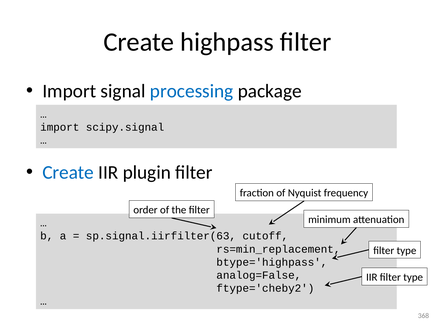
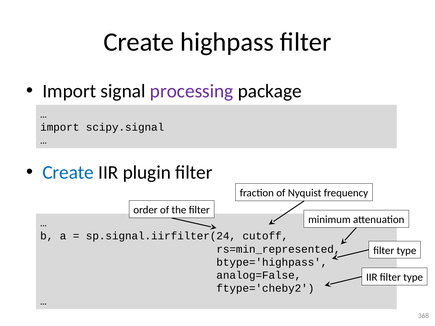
processing colour: blue -> purple
sp.signal.iirfilter(63: sp.signal.iirfilter(63 -> sp.signal.iirfilter(24
rs=min_replacement: rs=min_replacement -> rs=min_represented
